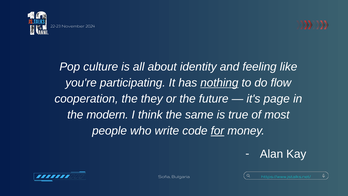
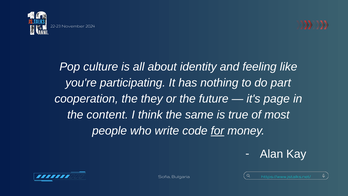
nothing underline: present -> none
flow: flow -> part
modern: modern -> content
